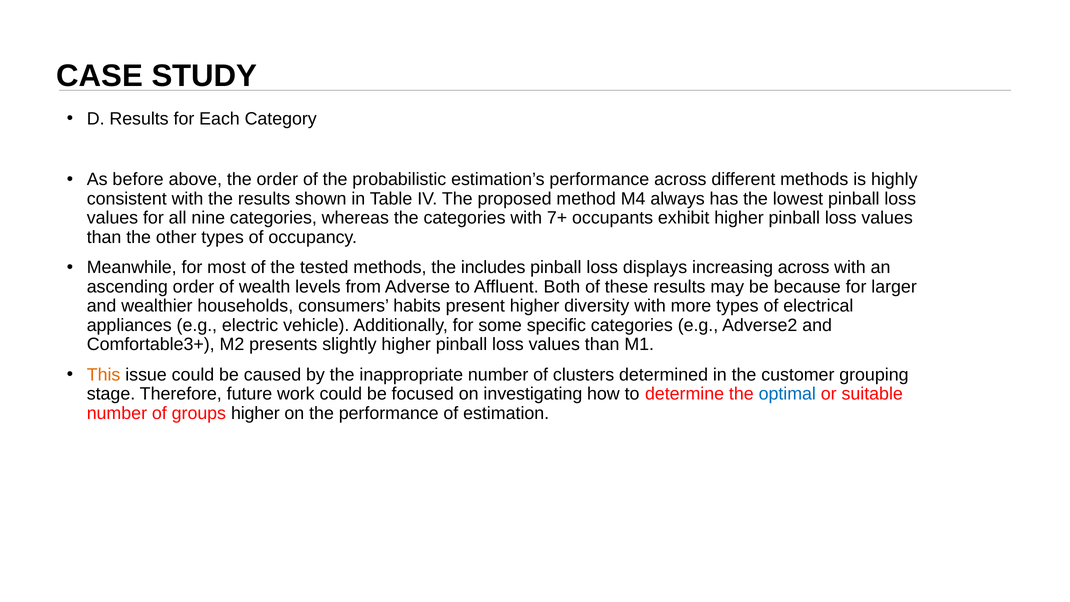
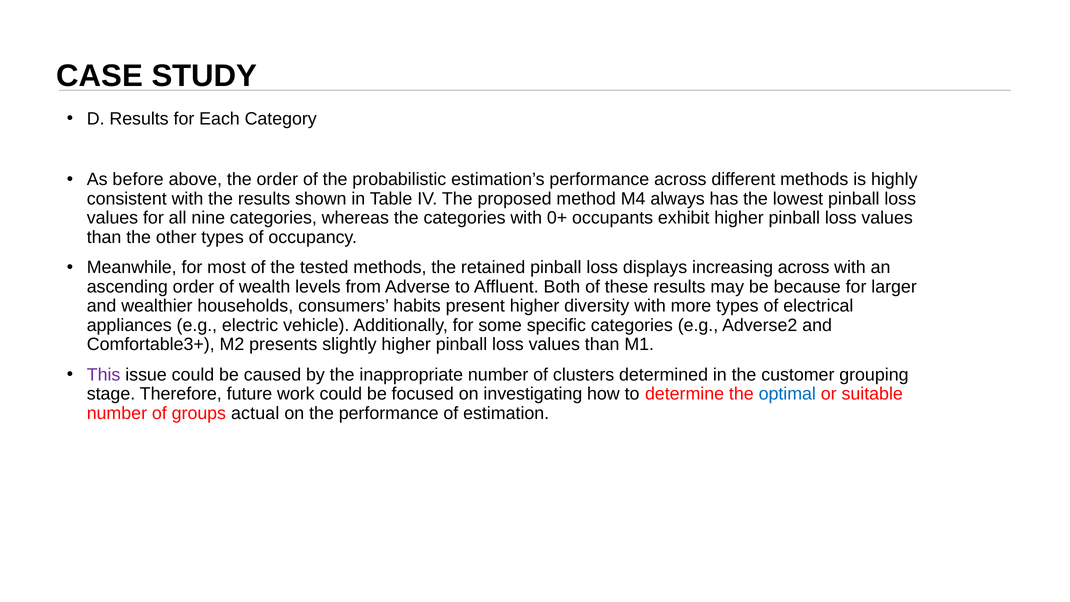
7+: 7+ -> 0+
includes: includes -> retained
This colour: orange -> purple
groups higher: higher -> actual
